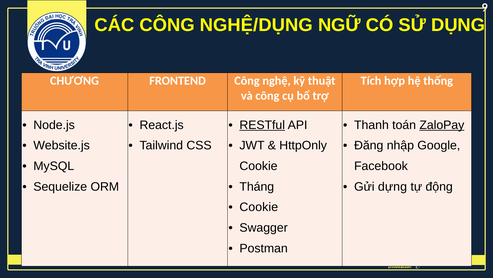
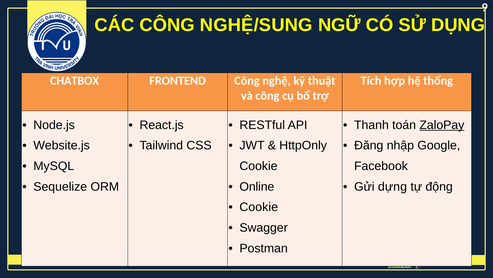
NGHỆ/DỤNG: NGHỆ/DỤNG -> NGHỆ/SUNG
CHƯƠNG: CHƯƠNG -> CHATBOX
RESTful underline: present -> none
Tháng: Tháng -> Online
